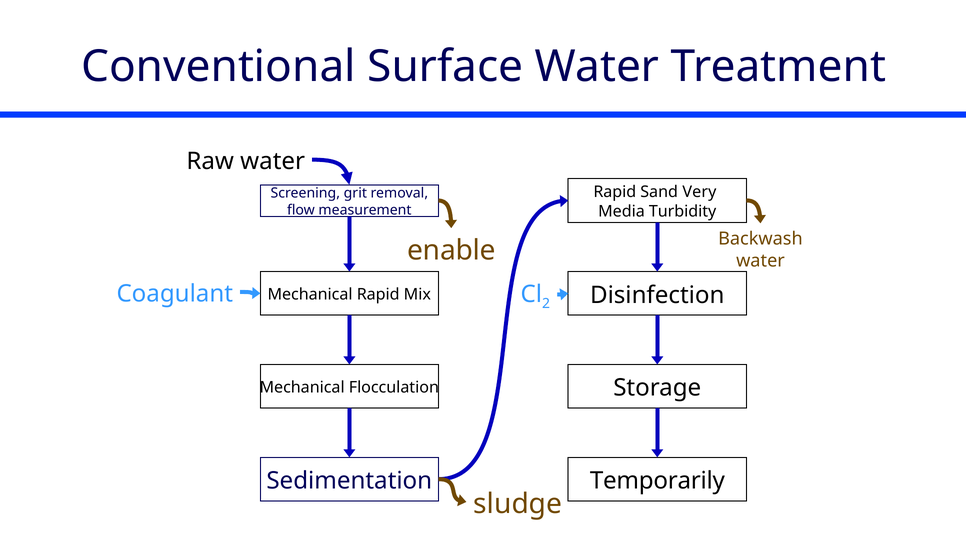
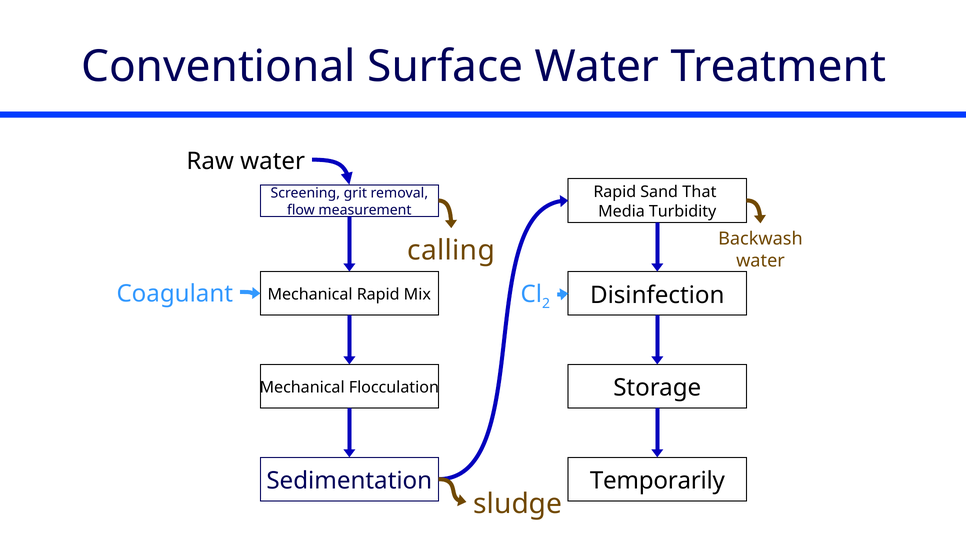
Very: Very -> That
enable: enable -> calling
